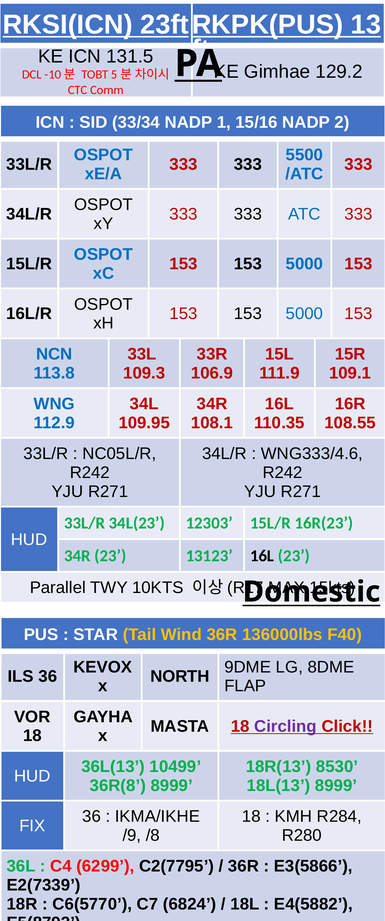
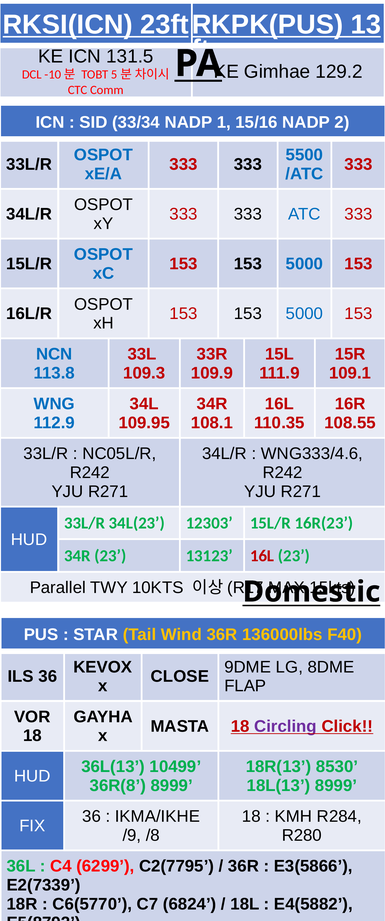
106.9: 106.9 -> 109.9
16L at (262, 556) colour: black -> red
NORTH: NORTH -> CLOSE
